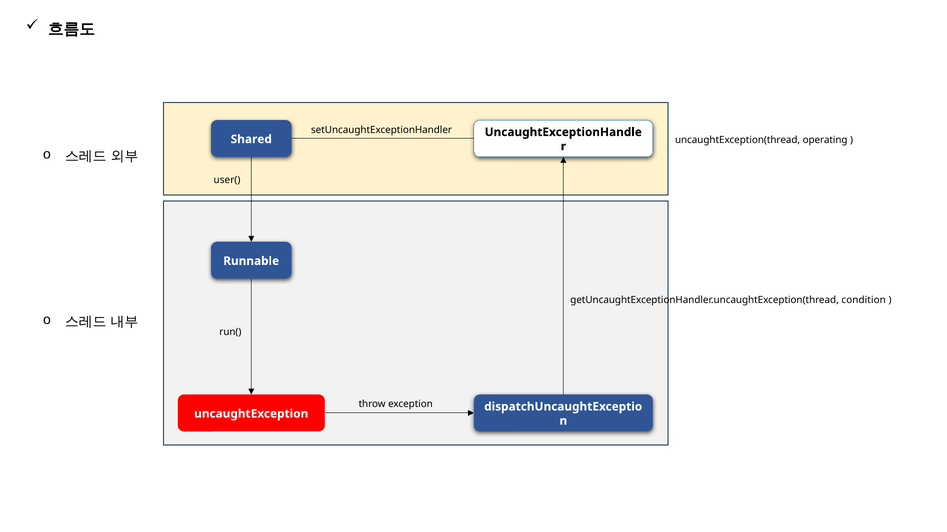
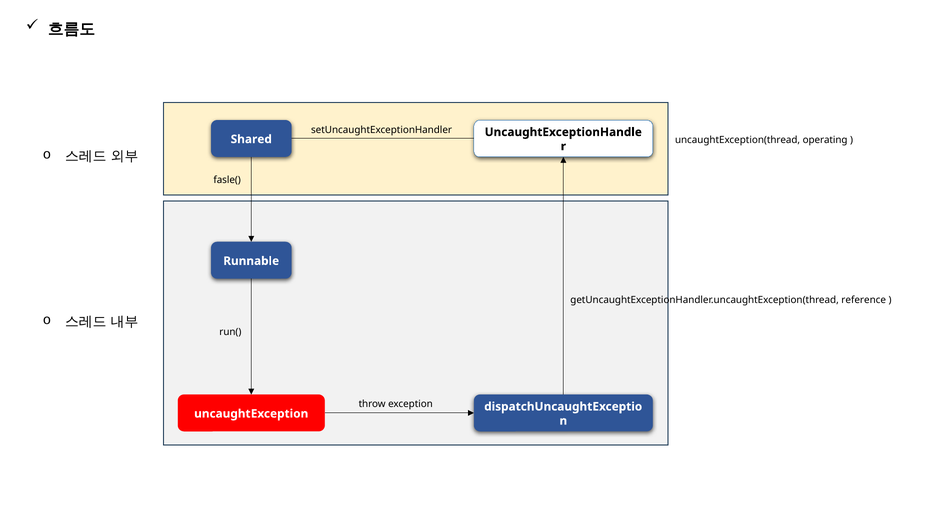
user(: user( -> fasle(
condition: condition -> reference
